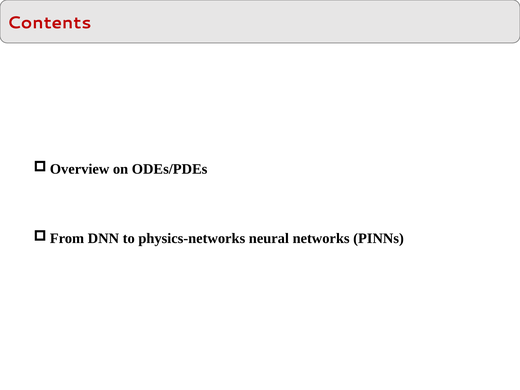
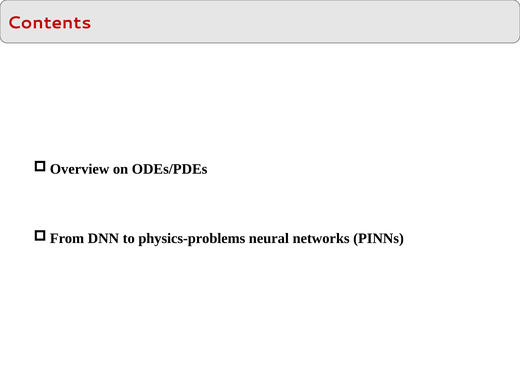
physics-networks: physics-networks -> physics-problems
